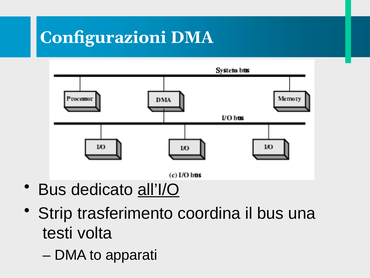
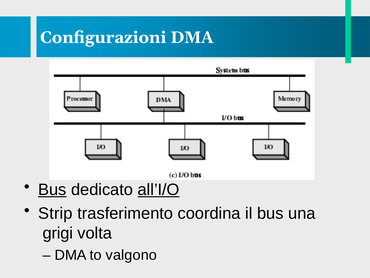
Bus at (52, 189) underline: none -> present
testi: testi -> grigi
apparati: apparati -> valgono
